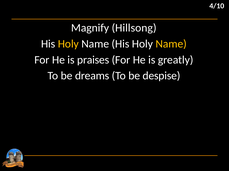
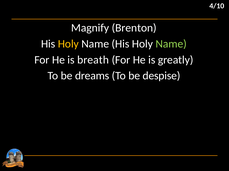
Hillsong: Hillsong -> Brenton
Name at (171, 44) colour: yellow -> light green
praises: praises -> breath
